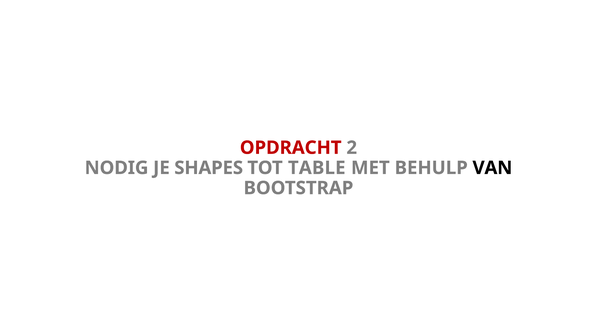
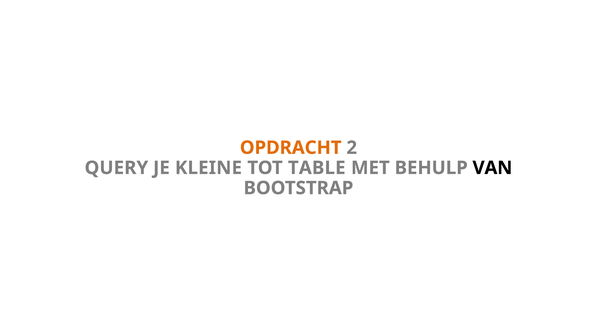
OPDRACHT colour: red -> orange
NODIG: NODIG -> QUERY
SHAPES: SHAPES -> KLEINE
